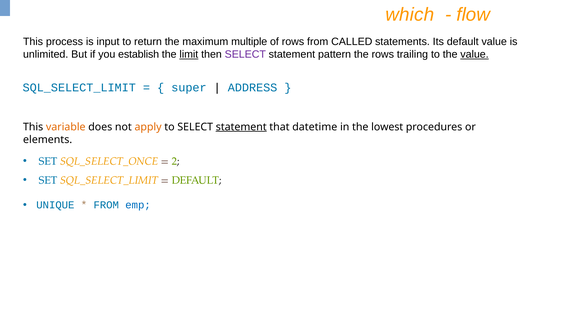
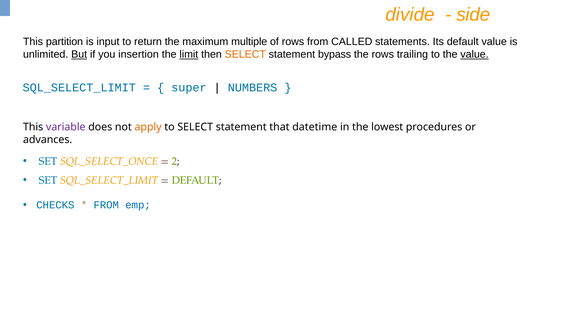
which: which -> divide
flow: flow -> side
process: process -> partition
But underline: none -> present
establish: establish -> insertion
SELECT at (245, 54) colour: purple -> orange
pattern: pattern -> bypass
ADDRESS: ADDRESS -> NUMBERS
variable colour: orange -> purple
statement at (241, 127) underline: present -> none
elements: elements -> advances
UNIQUE: UNIQUE -> CHECKS
